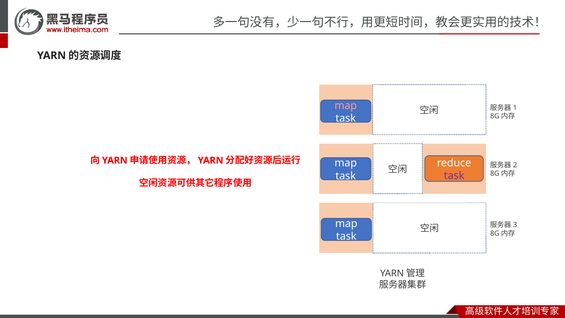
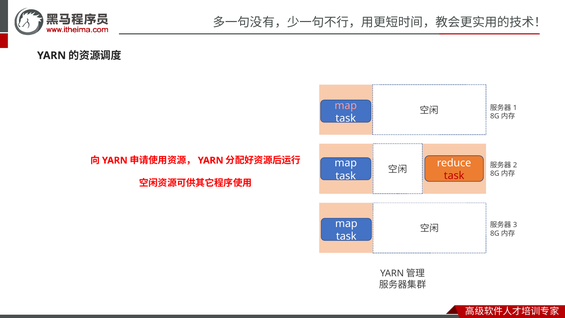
task at (454, 176) colour: purple -> red
